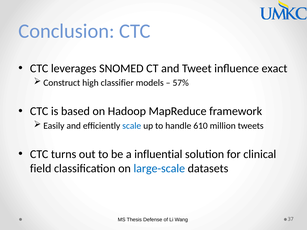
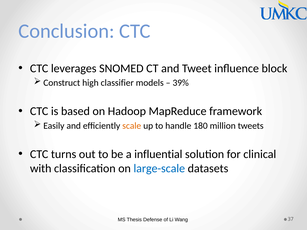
exact: exact -> block
57%: 57% -> 39%
scale colour: blue -> orange
610: 610 -> 180
field: field -> with
